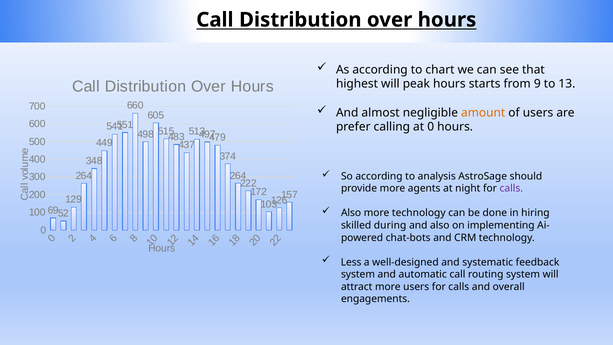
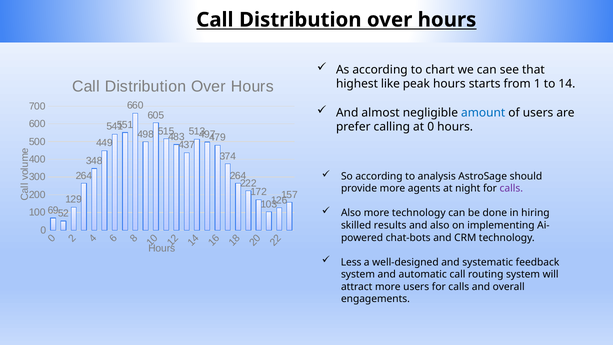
highest will: will -> like
from 9: 9 -> 1
13: 13 -> 14
amount colour: orange -> blue
during: during -> results
